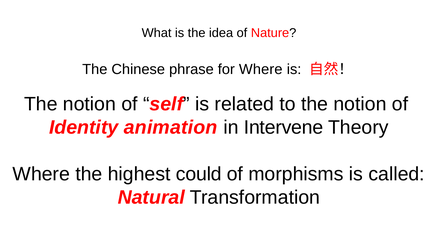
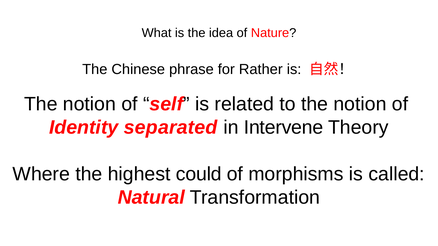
for Where: Where -> Rather
animation: animation -> separated
